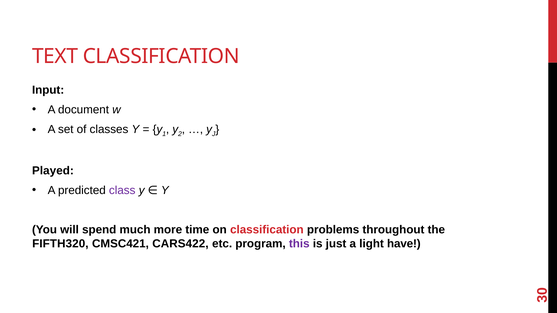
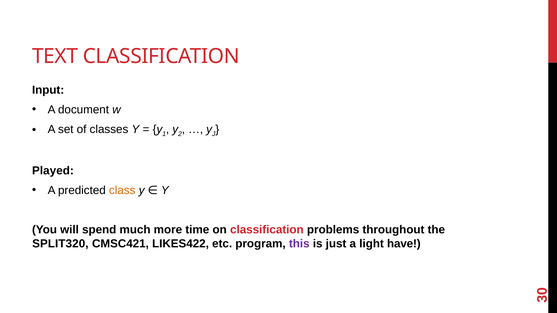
class colour: purple -> orange
FIFTH320: FIFTH320 -> SPLIT320
CARS422: CARS422 -> LIKES422
